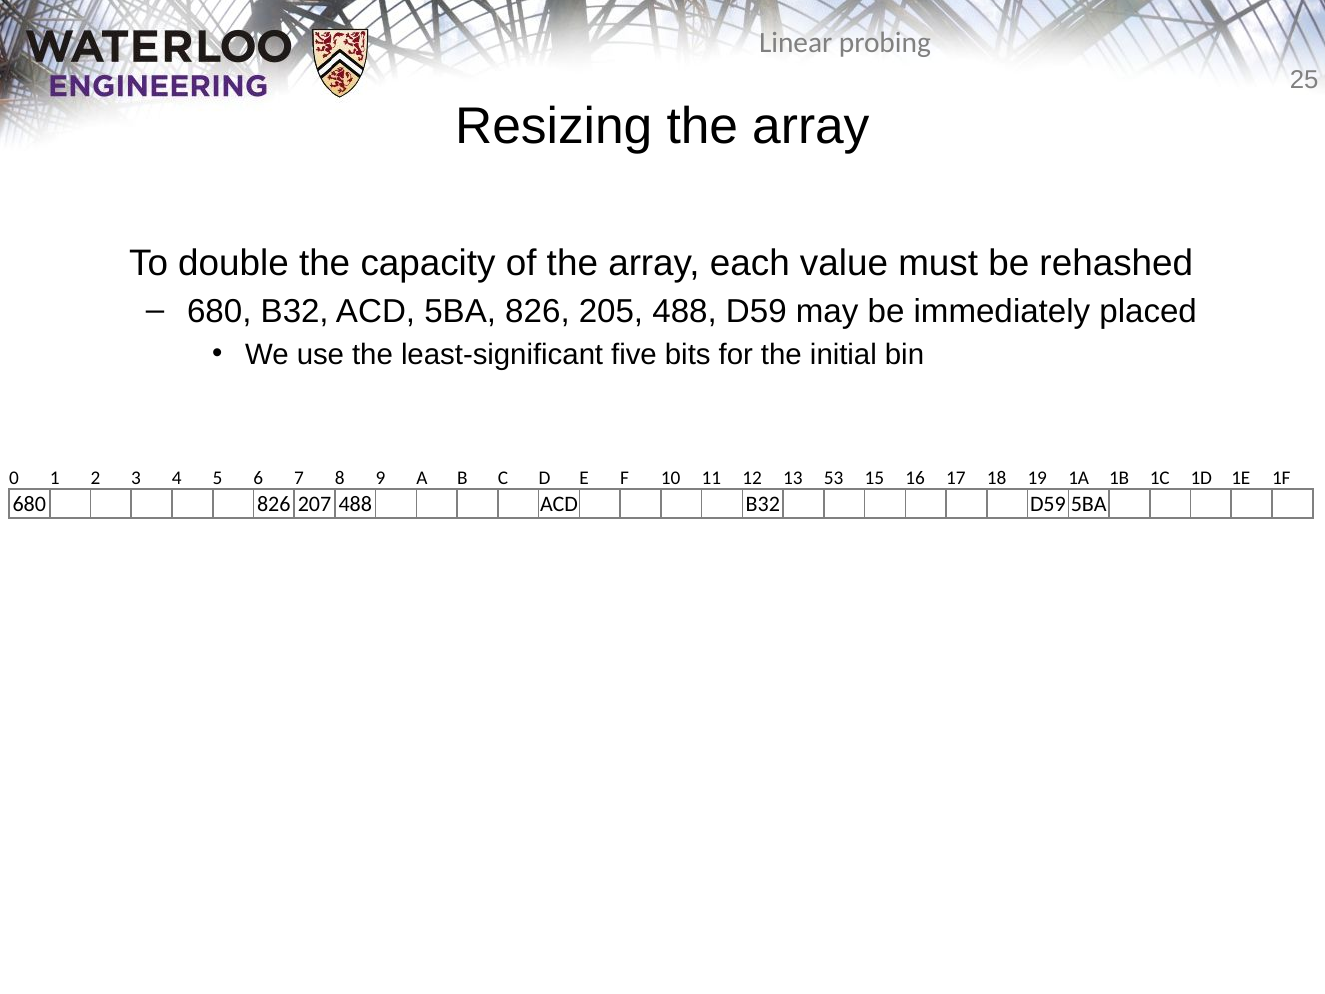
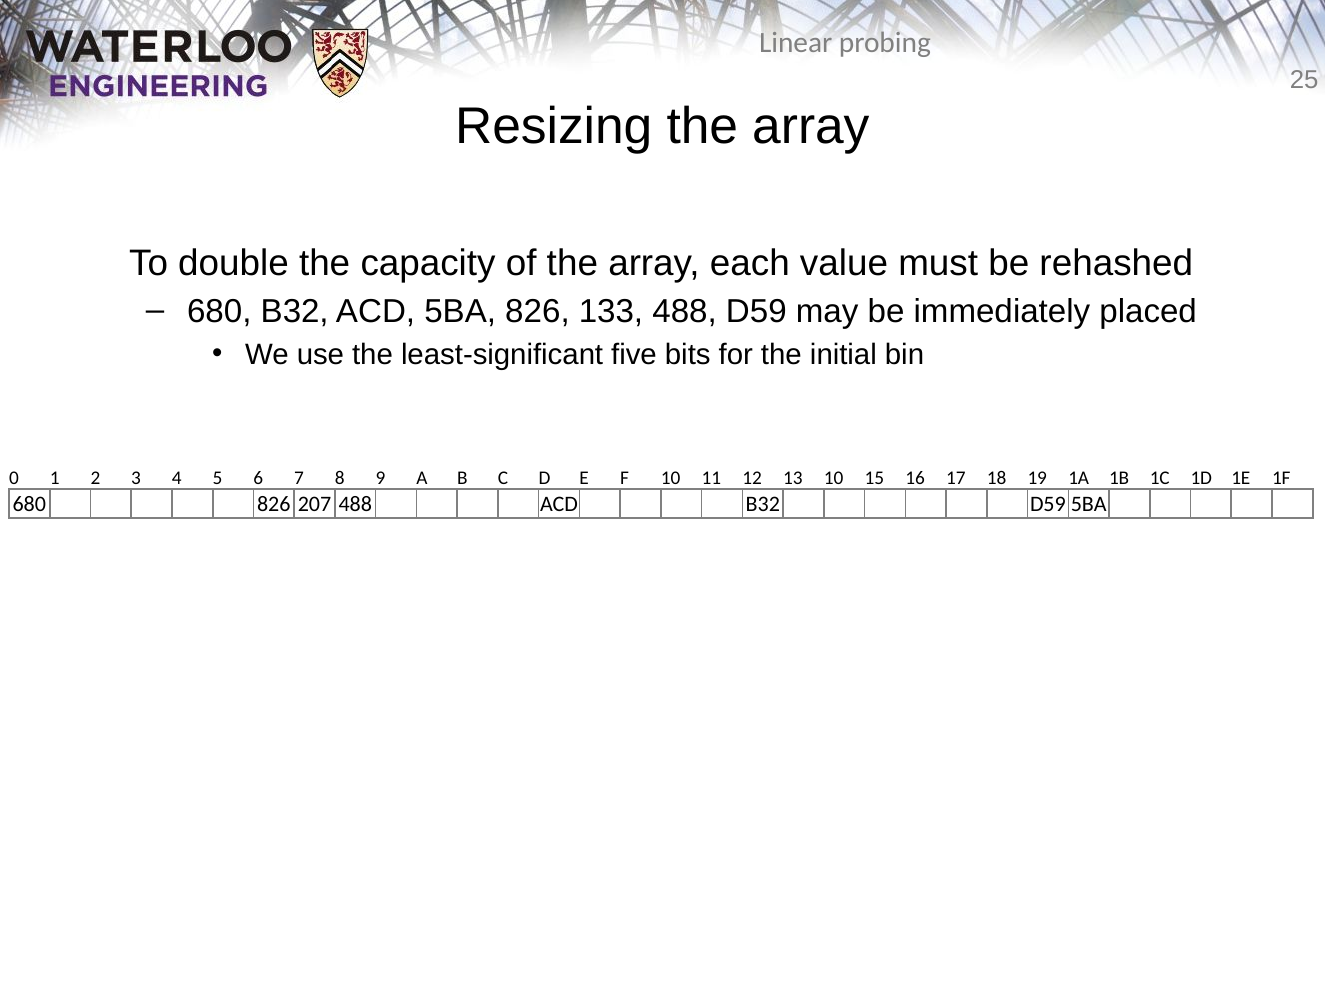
205: 205 -> 133
13 53: 53 -> 10
